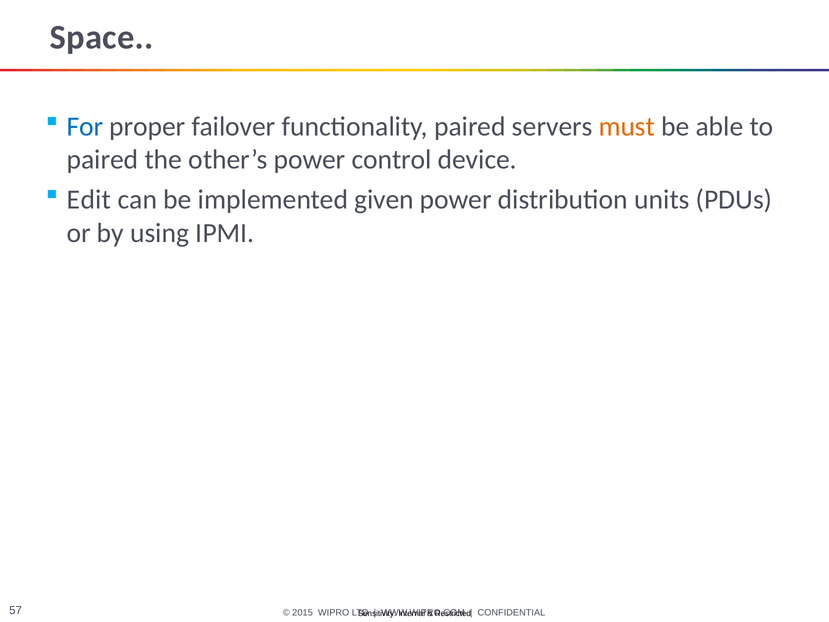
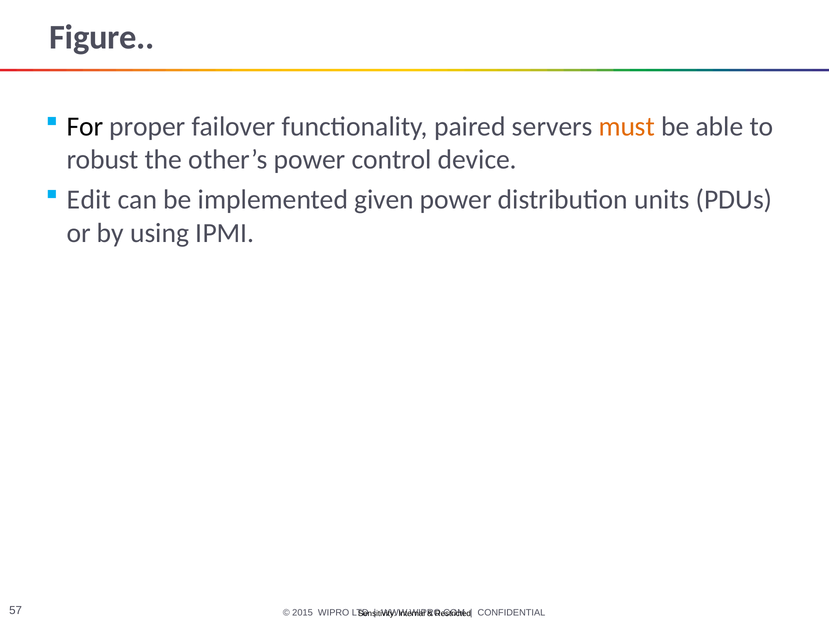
Space: Space -> Figure
For colour: blue -> black
paired at (103, 160): paired -> robust
